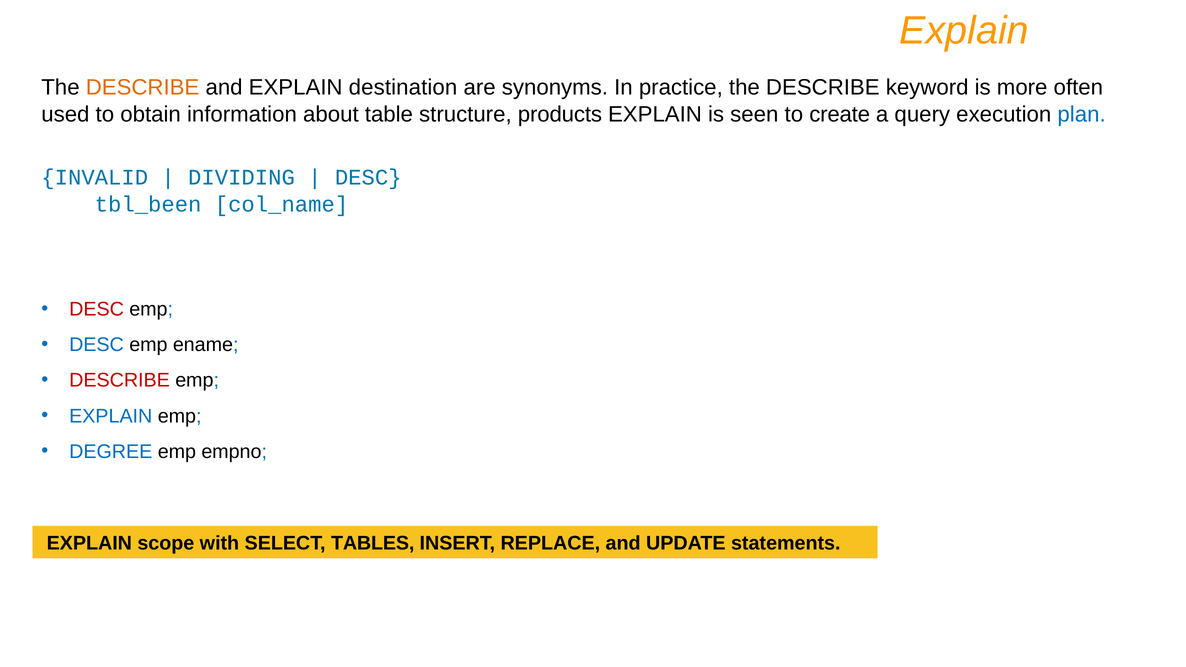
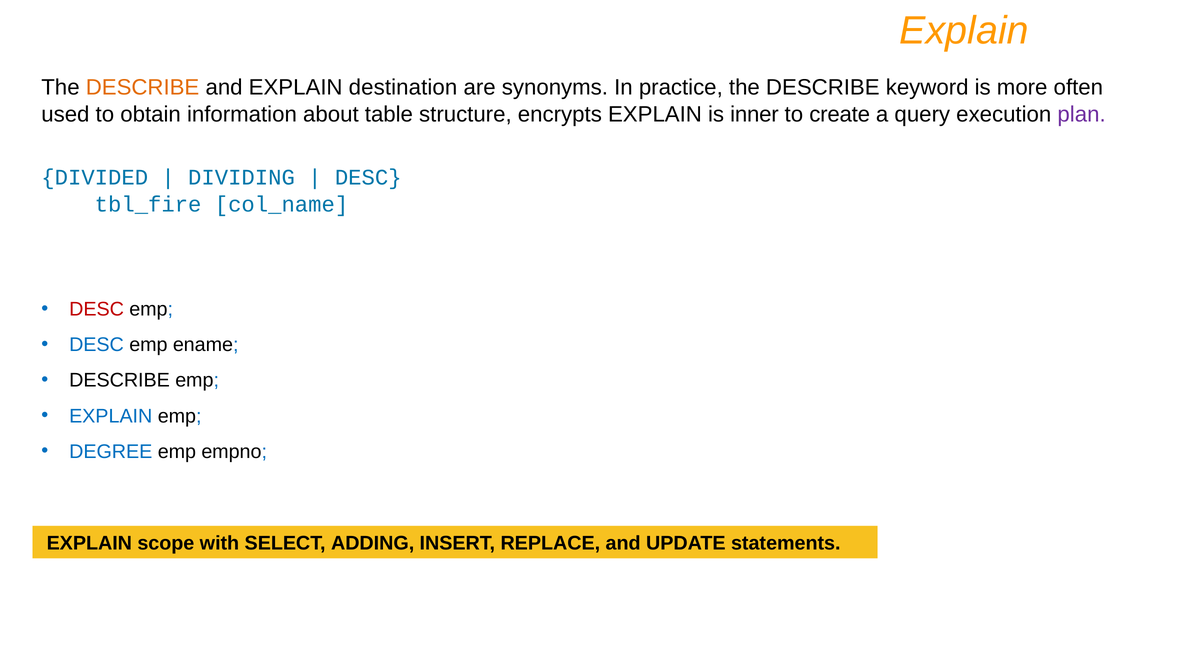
products: products -> encrypts
seen: seen -> inner
plan colour: blue -> purple
INVALID: INVALID -> DIVIDED
tbl_been: tbl_been -> tbl_fire
DESCRIBE at (120, 381) colour: red -> black
TABLES: TABLES -> ADDING
